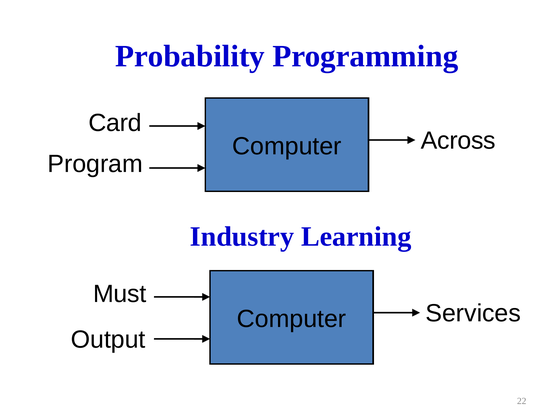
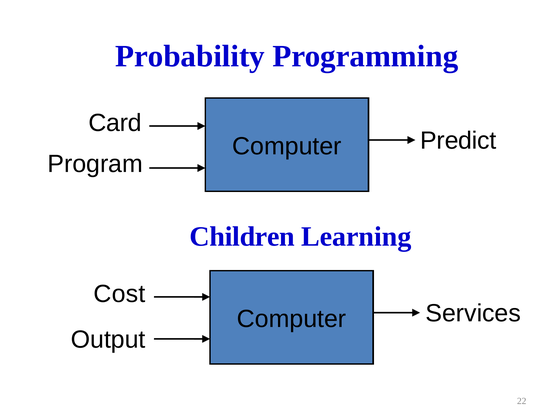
Across: Across -> Predict
Industry: Industry -> Children
Must: Must -> Cost
